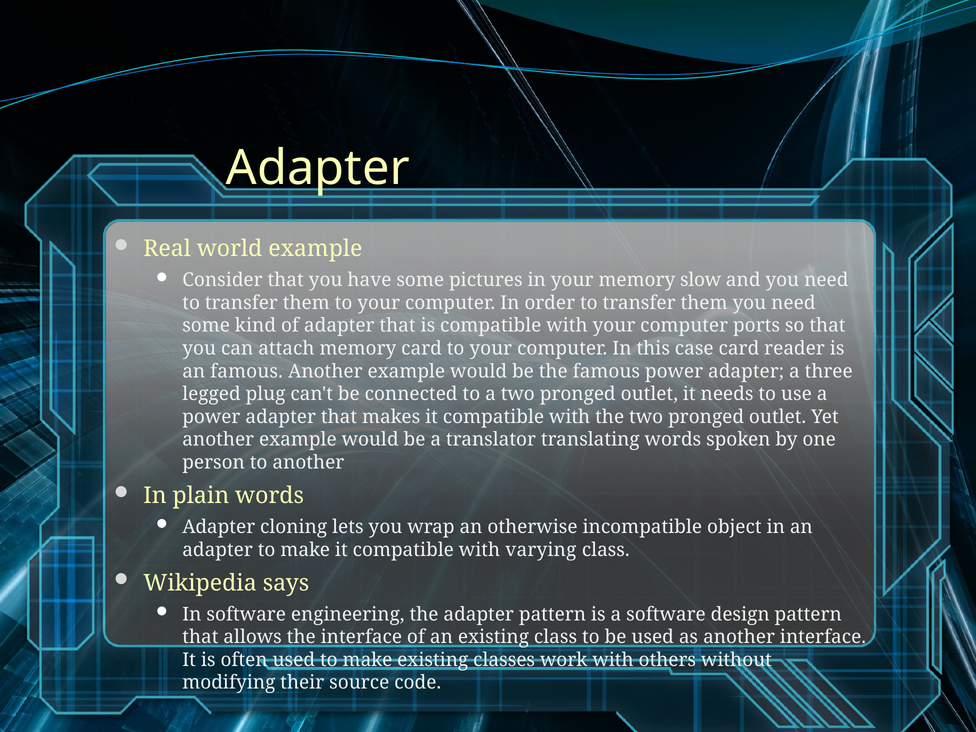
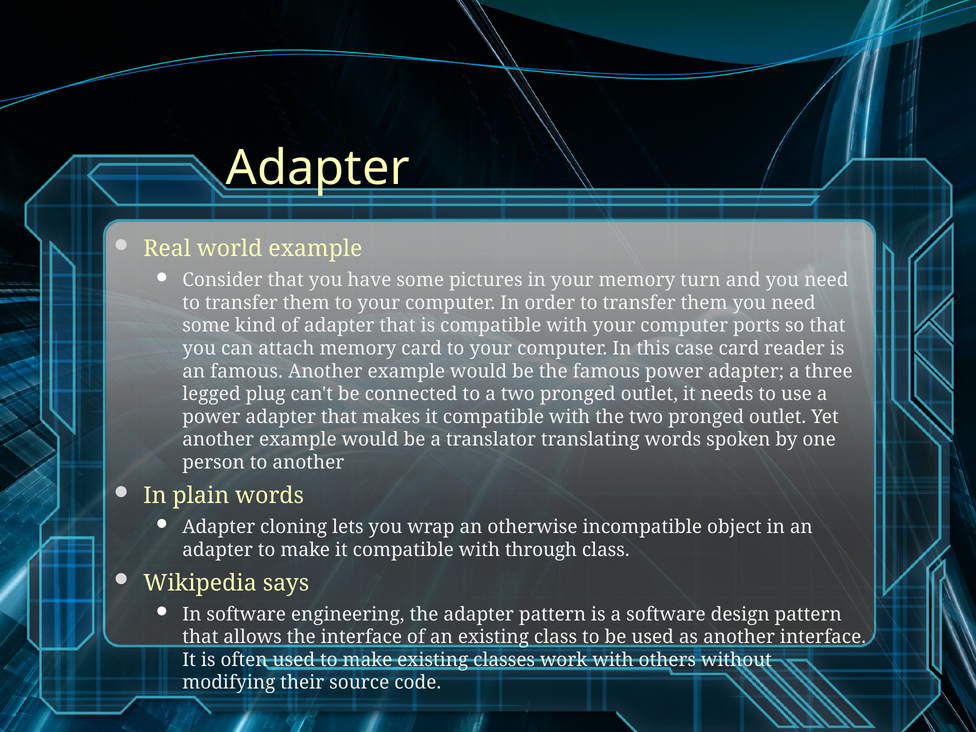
slow: slow -> turn
varying: varying -> through
